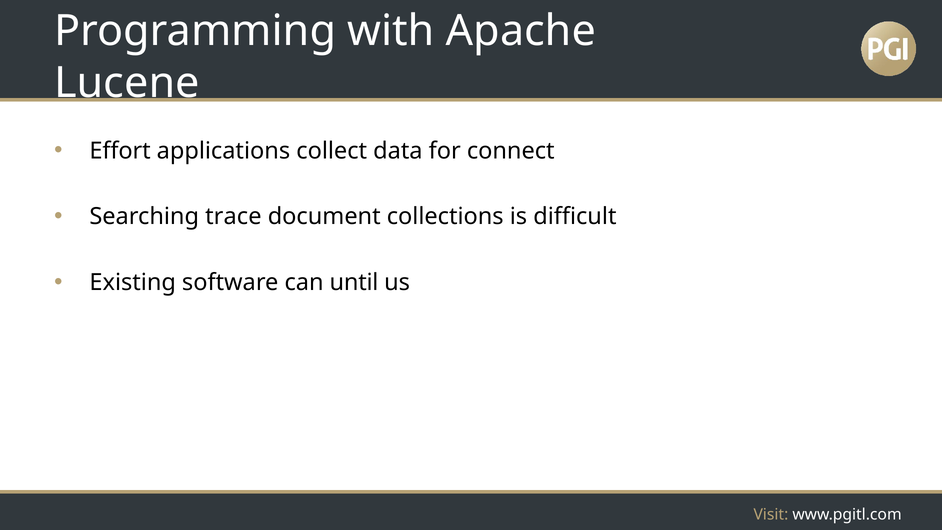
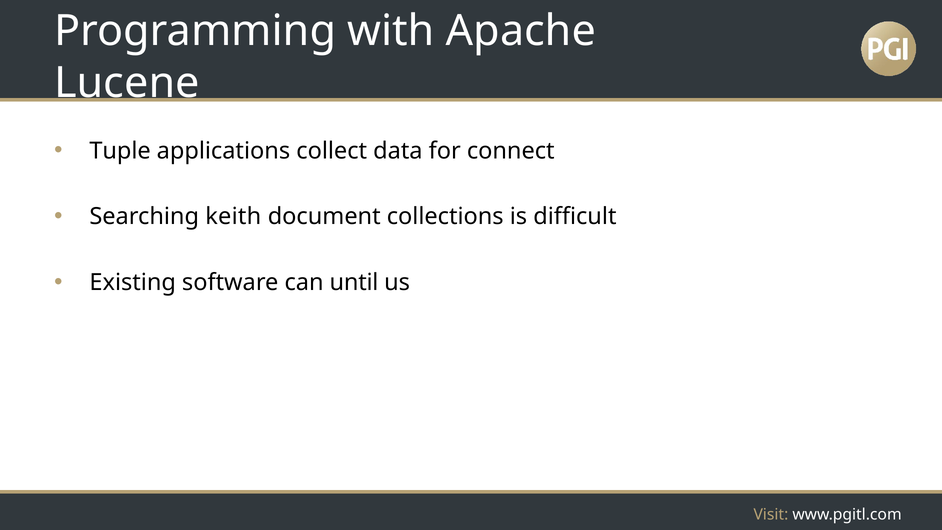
Effort: Effort -> Tuple
trace: trace -> keith
